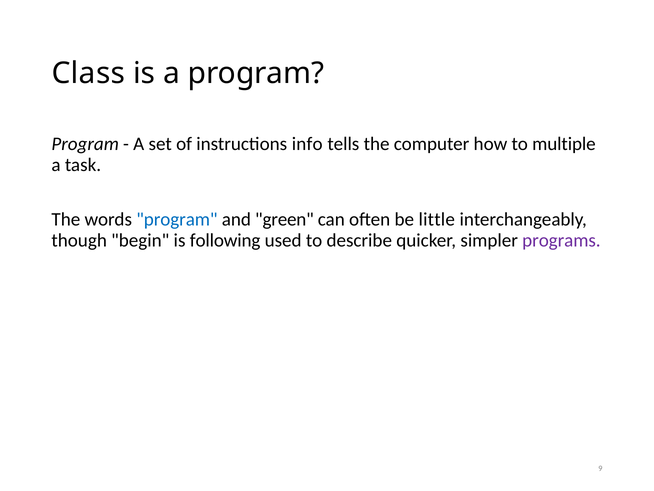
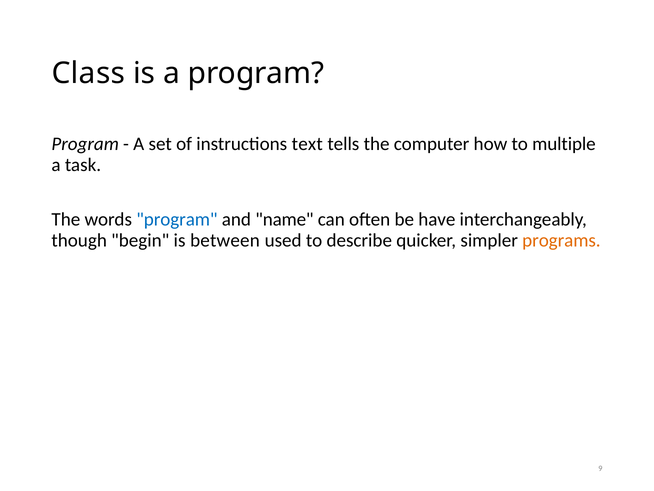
info: info -> text
green: green -> name
little: little -> have
following: following -> between
programs colour: purple -> orange
